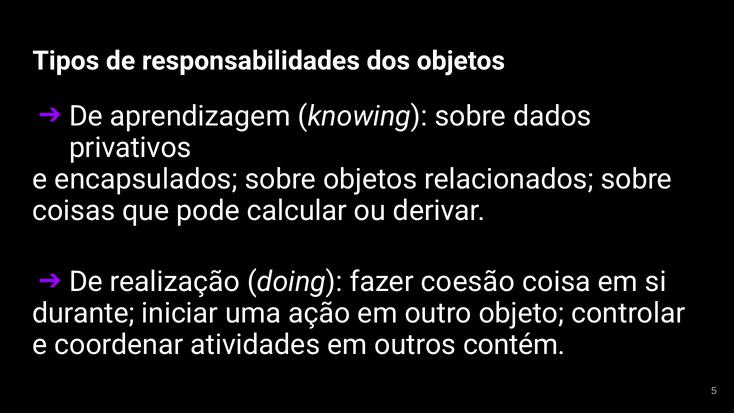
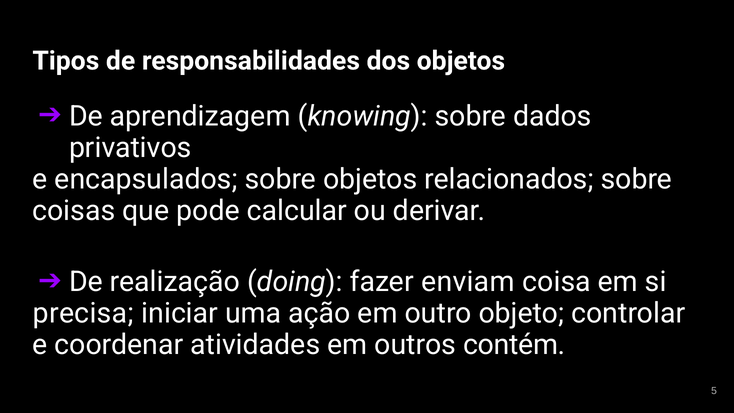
coesão: coesão -> enviam
durante: durante -> precisa
